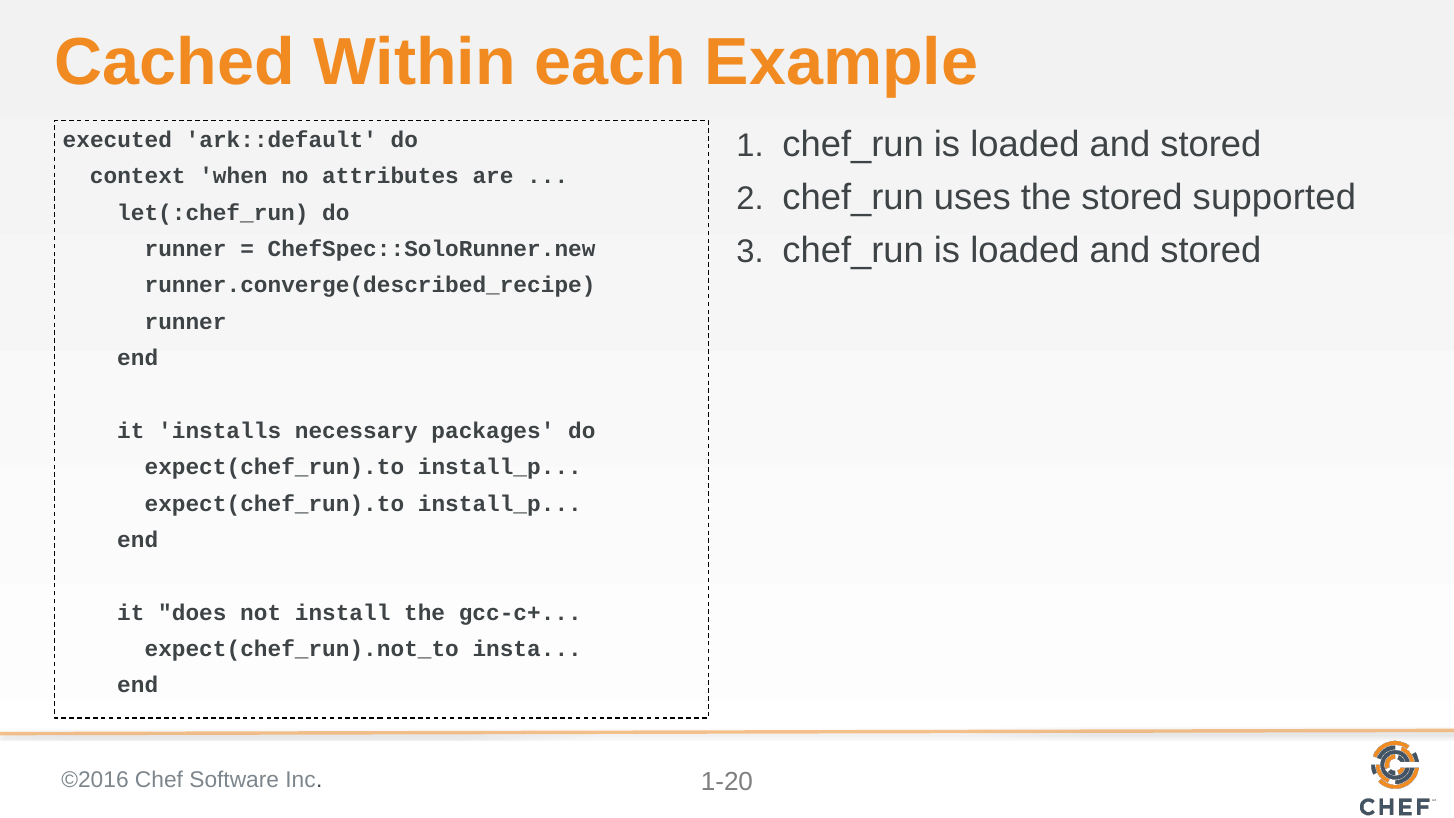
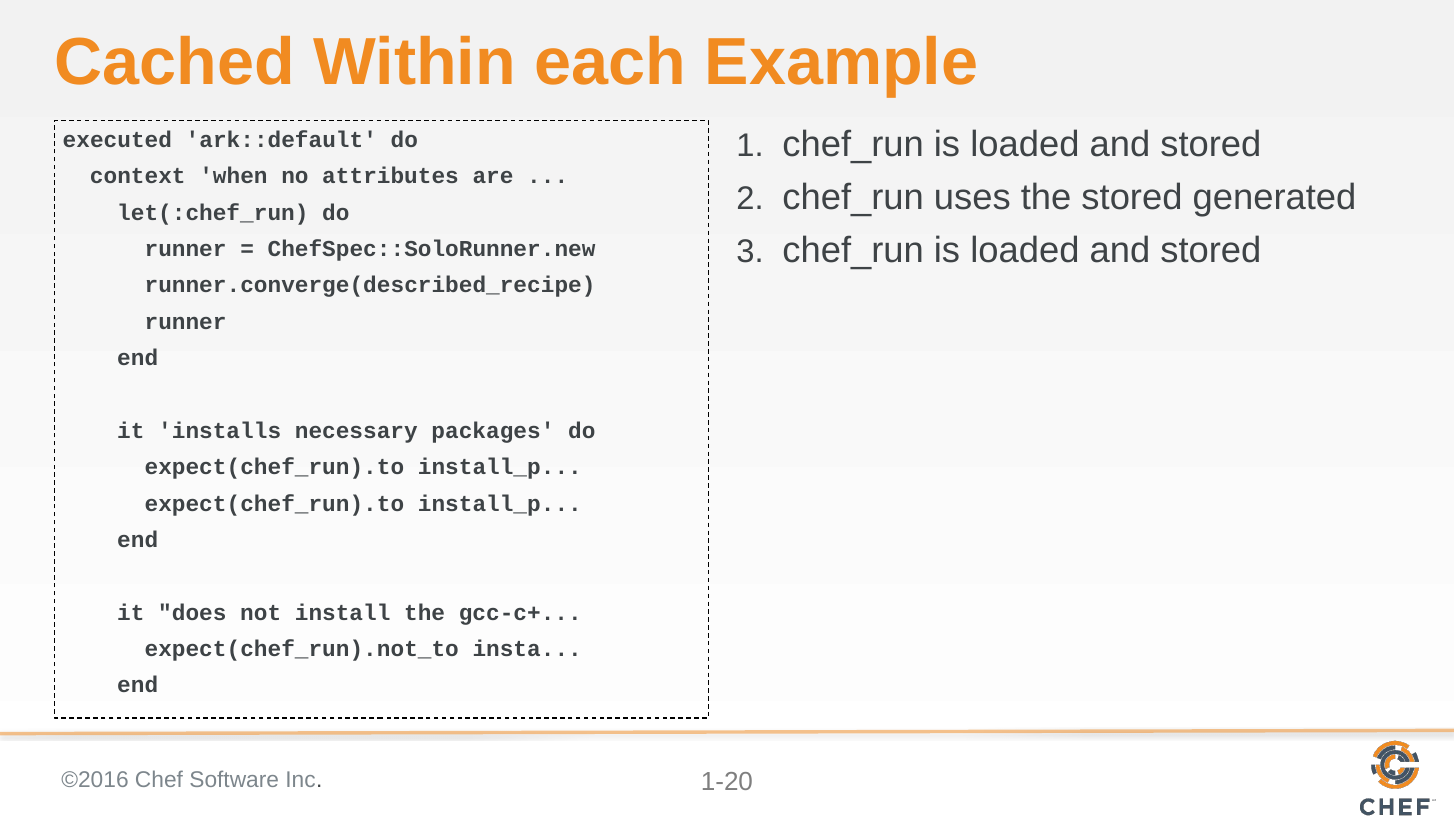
supported: supported -> generated
